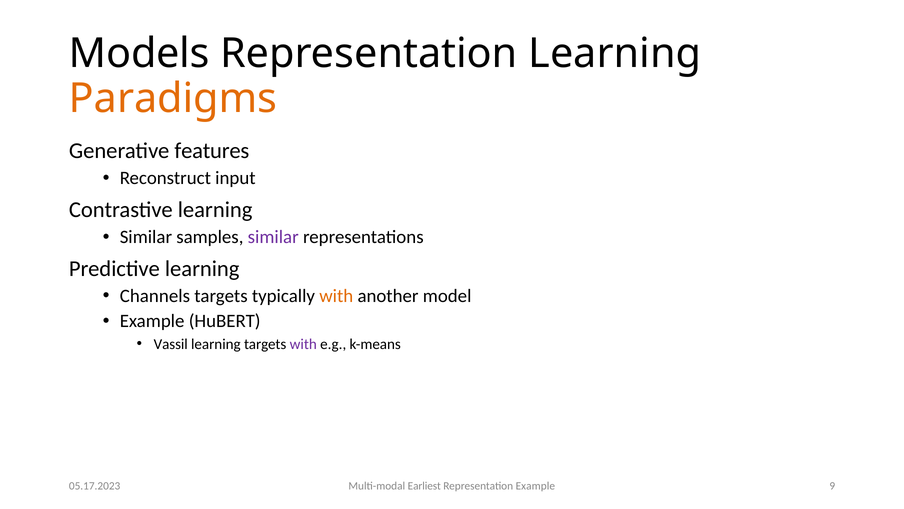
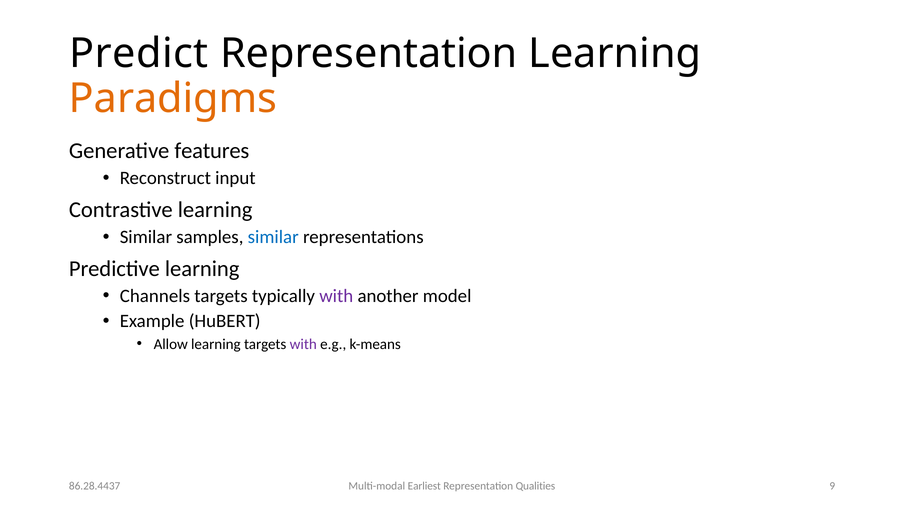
Models: Models -> Predict
similar at (273, 237) colour: purple -> blue
with at (336, 296) colour: orange -> purple
Vassil: Vassil -> Allow
Representation Example: Example -> Qualities
05.17.2023: 05.17.2023 -> 86.28.4437
